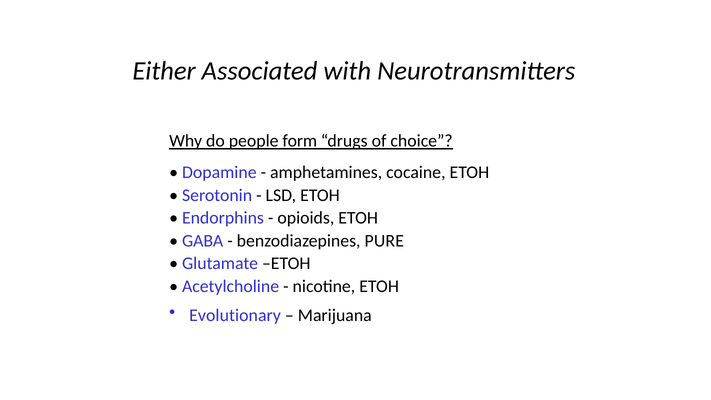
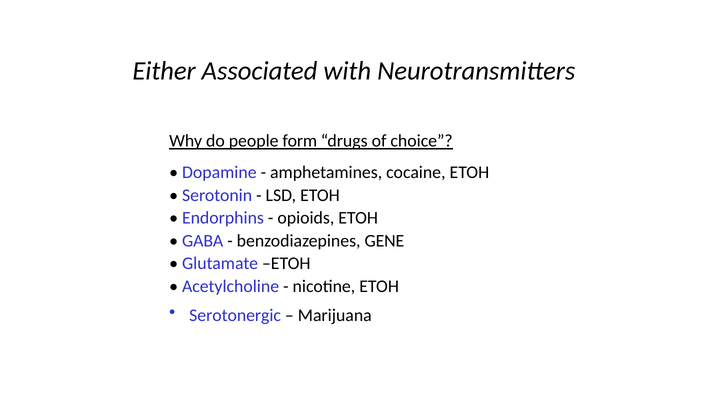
PURE: PURE -> GENE
Evolutionary: Evolutionary -> Serotonergic
